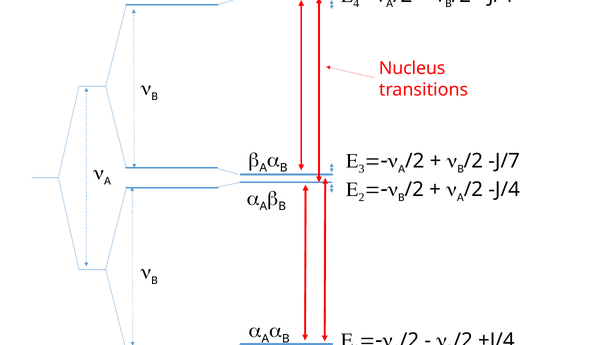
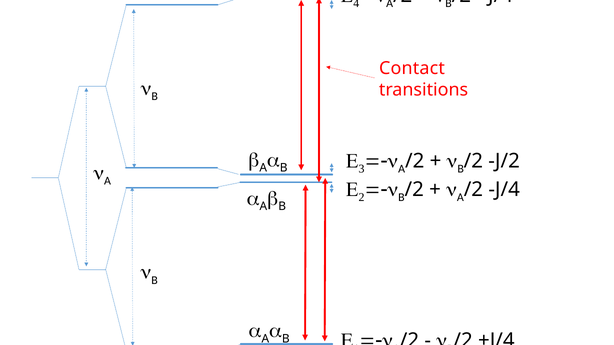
Nucleus: Nucleus -> Contact
J/7: J/7 -> J/2
